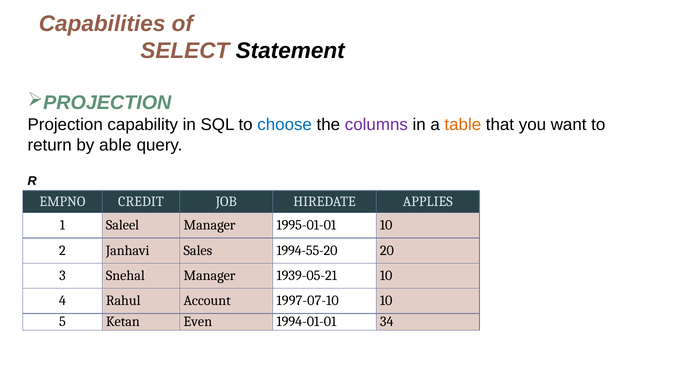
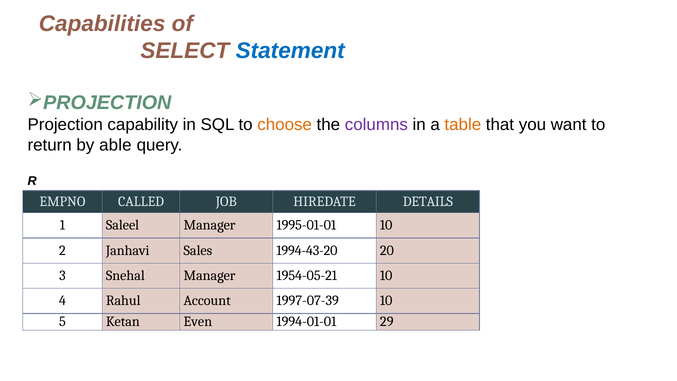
Statement colour: black -> blue
choose colour: blue -> orange
CREDIT: CREDIT -> CALLED
APPLIES: APPLIES -> DETAILS
1994-55-20: 1994-55-20 -> 1994-43-20
1939-05-21: 1939-05-21 -> 1954-05-21
1997-07-10: 1997-07-10 -> 1997-07-39
34: 34 -> 29
